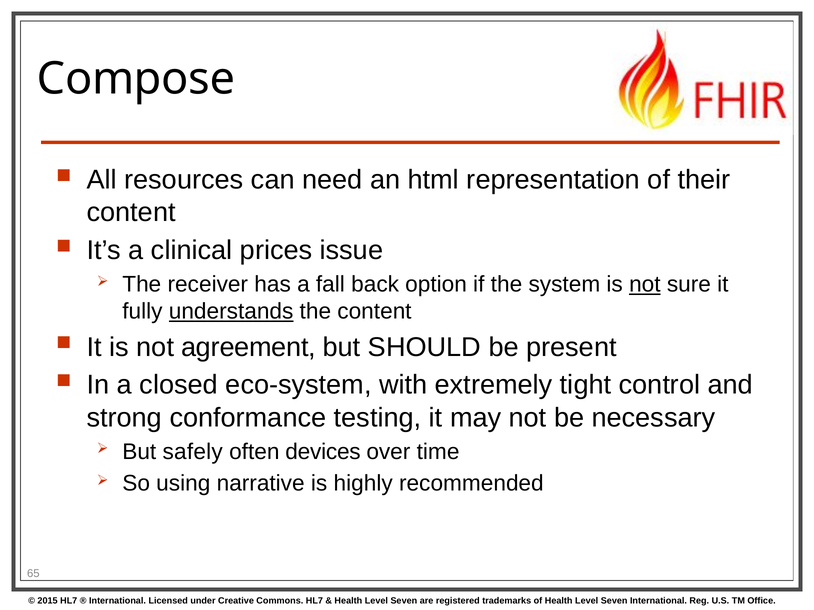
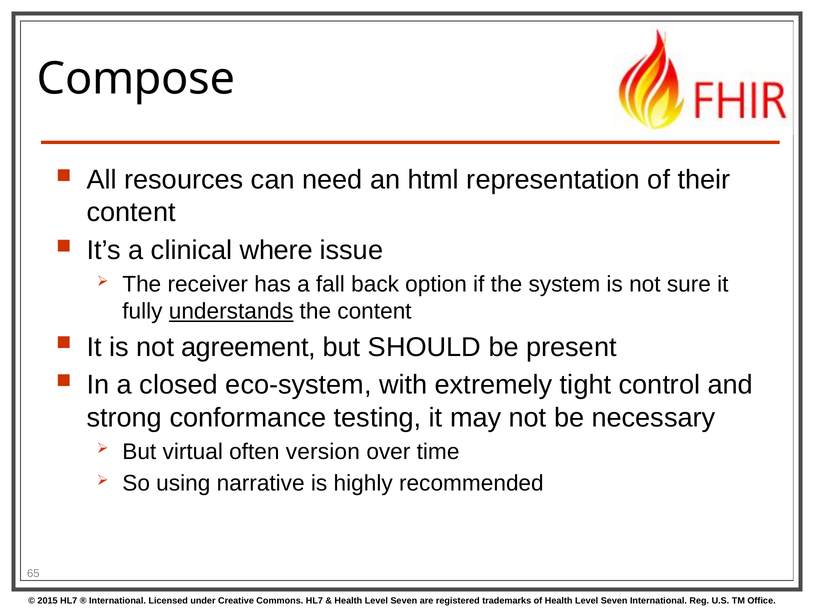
prices: prices -> where
not at (645, 285) underline: present -> none
safely: safely -> virtual
devices: devices -> version
